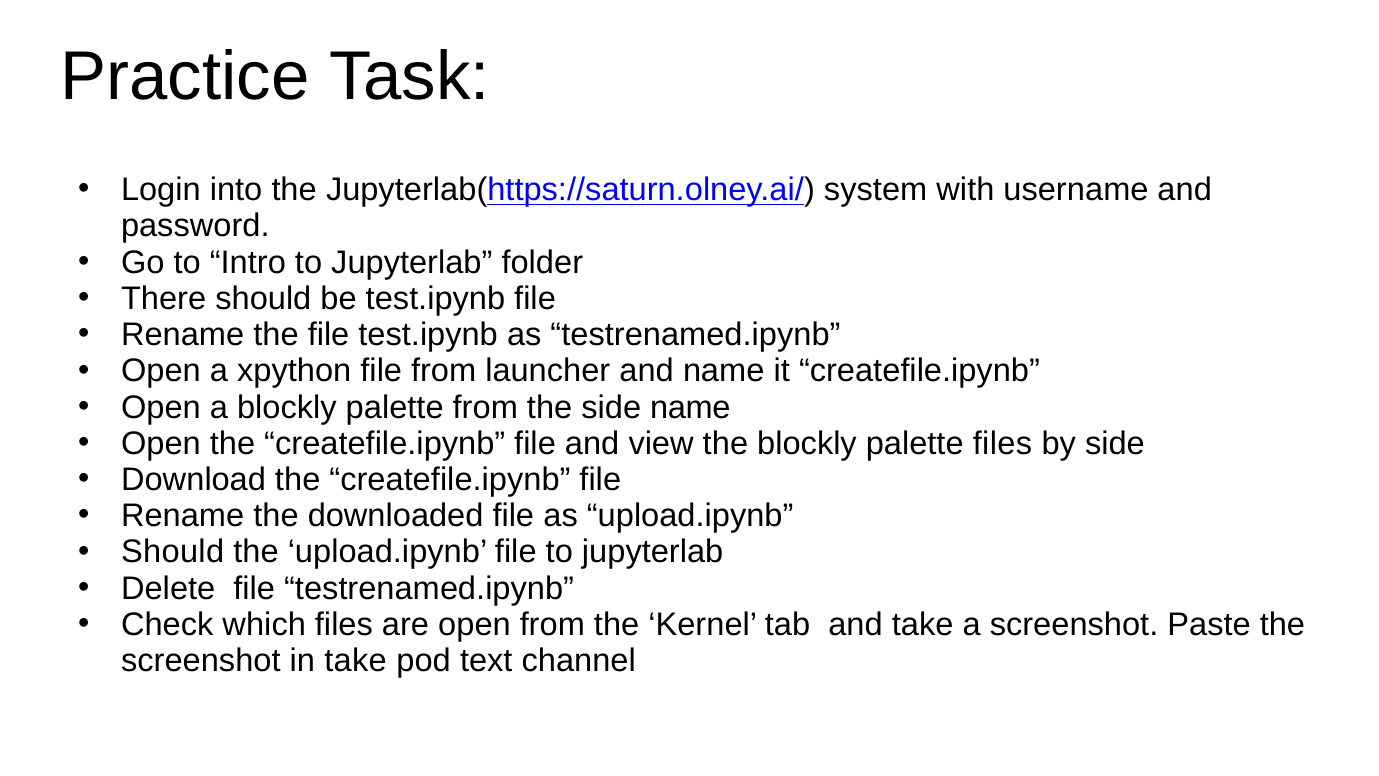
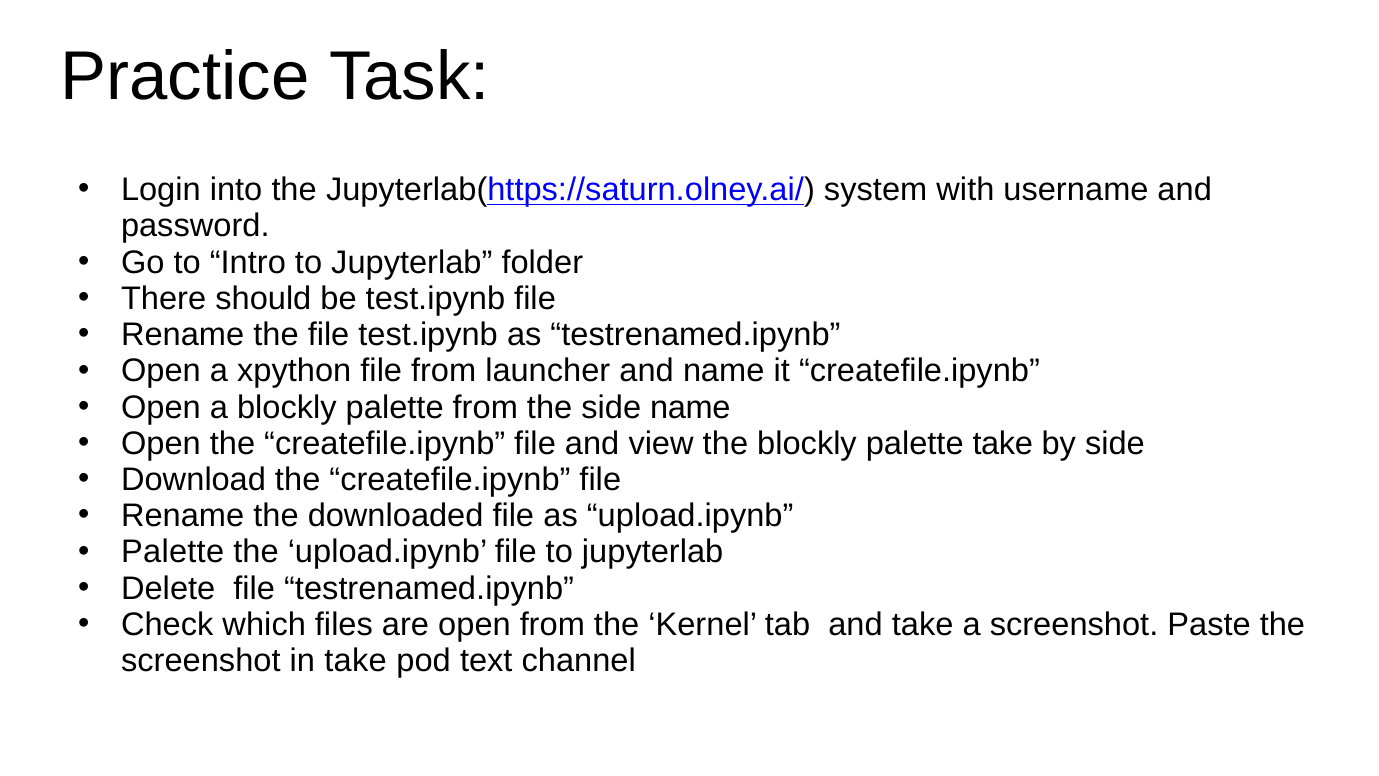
palette files: files -> take
Should at (173, 552): Should -> Palette
